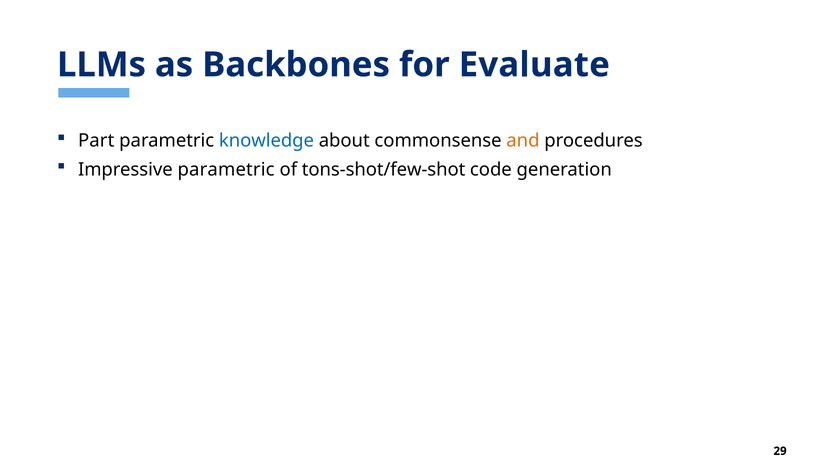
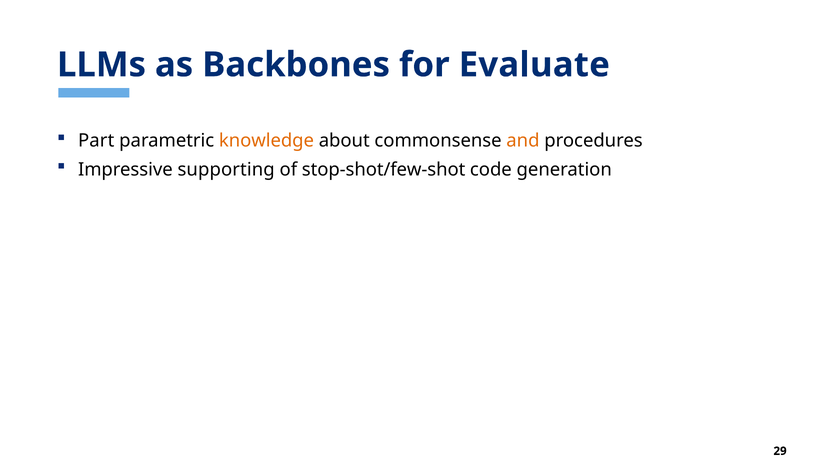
knowledge colour: blue -> orange
Impressive parametric: parametric -> supporting
tons-shot/few-shot: tons-shot/few-shot -> stop-shot/few-shot
